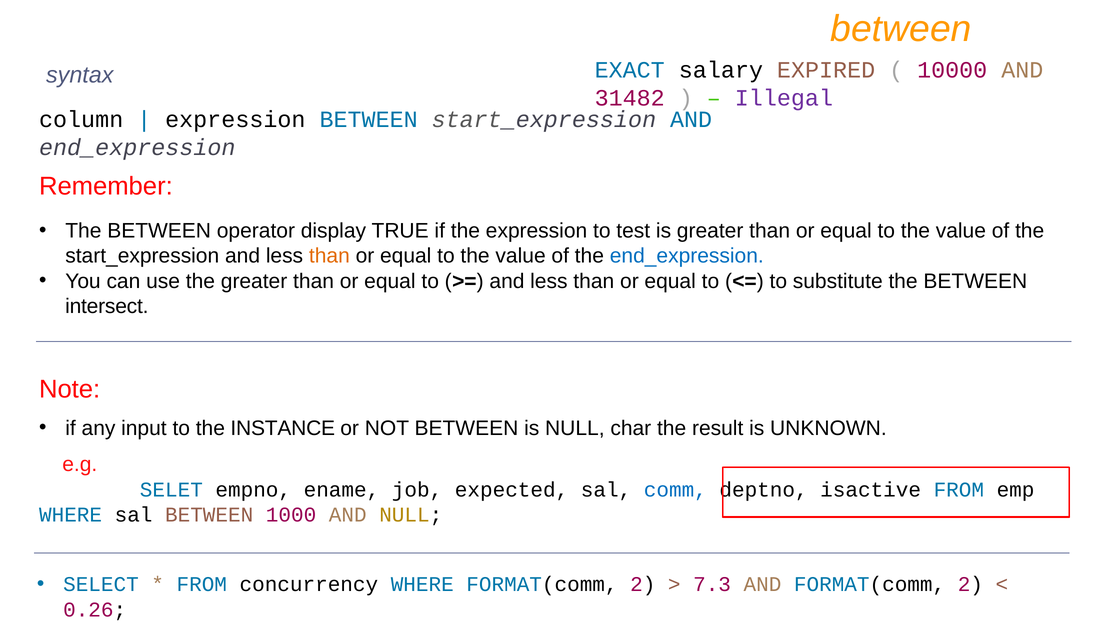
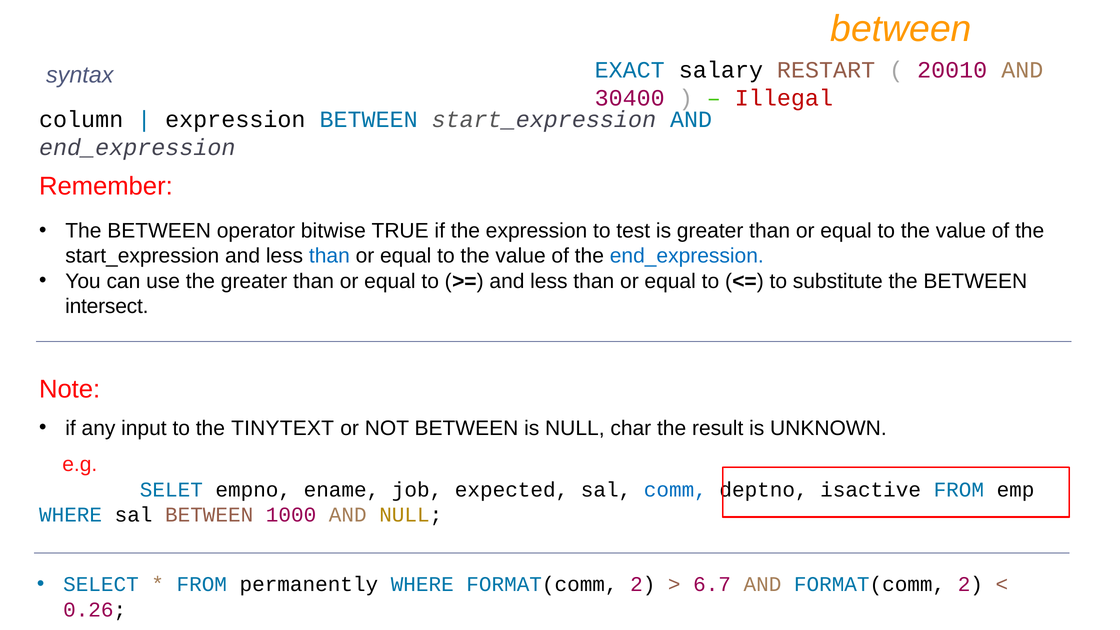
EXPIRED: EXPIRED -> RESTART
10000: 10000 -> 20010
31482: 31482 -> 30400
Illegal colour: purple -> red
display: display -> bitwise
than at (329, 256) colour: orange -> blue
INSTANCE: INSTANCE -> TINYTEXT
concurrency: concurrency -> permanently
7.3: 7.3 -> 6.7
